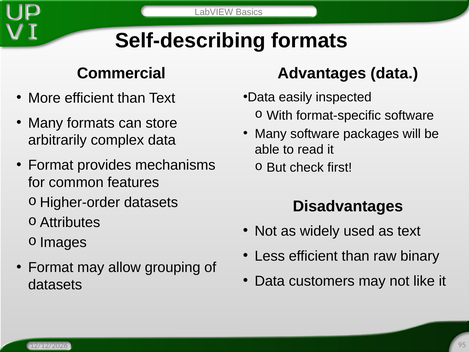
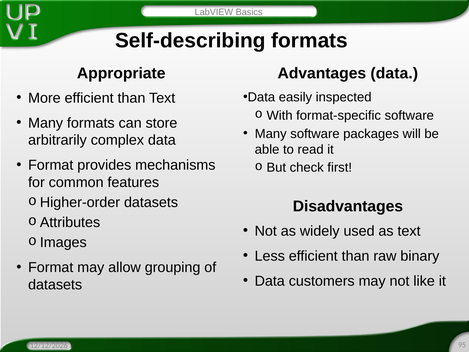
Commercial: Commercial -> Appropriate
